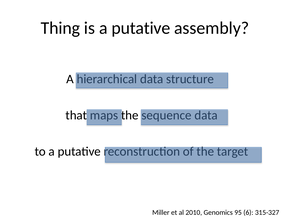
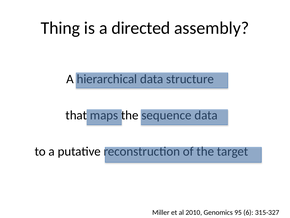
is a putative: putative -> directed
